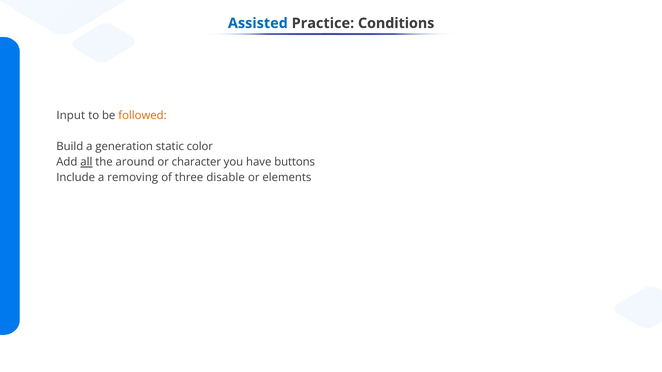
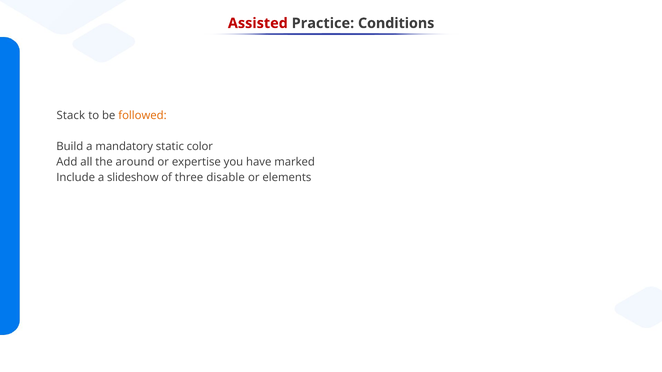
Assisted colour: blue -> red
Input: Input -> Stack
generation: generation -> mandatory
all underline: present -> none
character: character -> expertise
buttons: buttons -> marked
removing: removing -> slideshow
